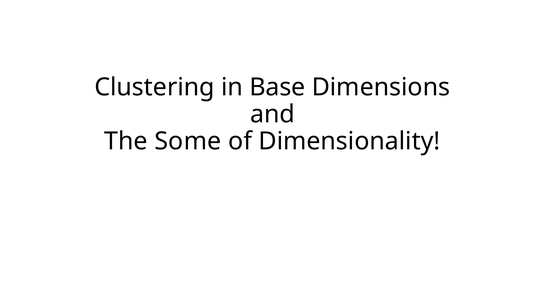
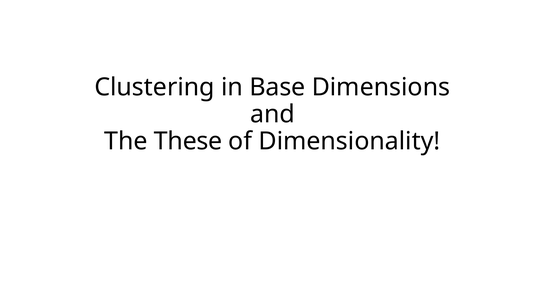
Some: Some -> These
